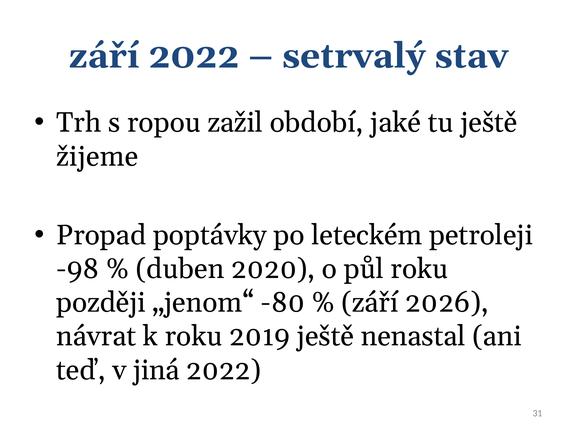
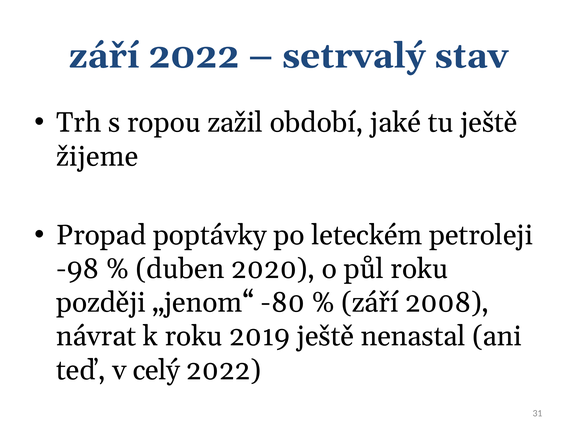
2026: 2026 -> 2008
jiná: jiná -> celý
